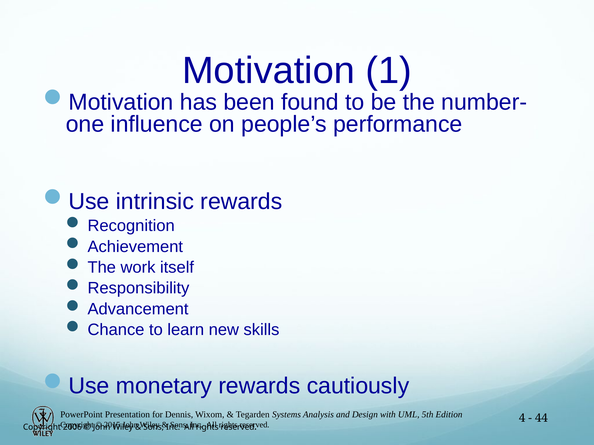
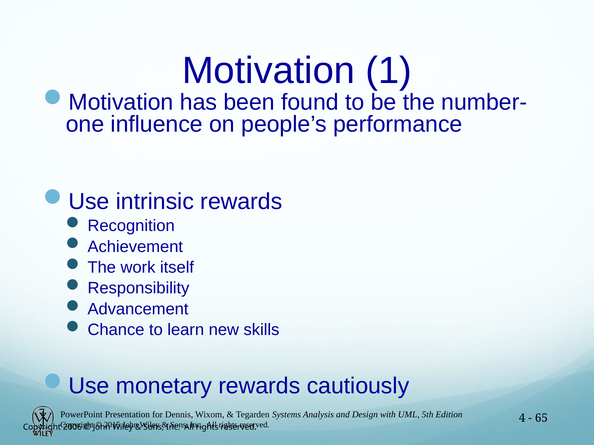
44: 44 -> 65
